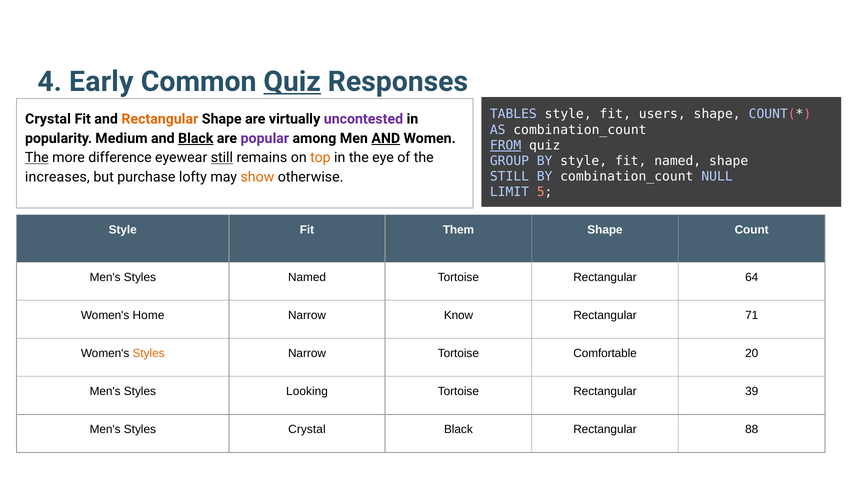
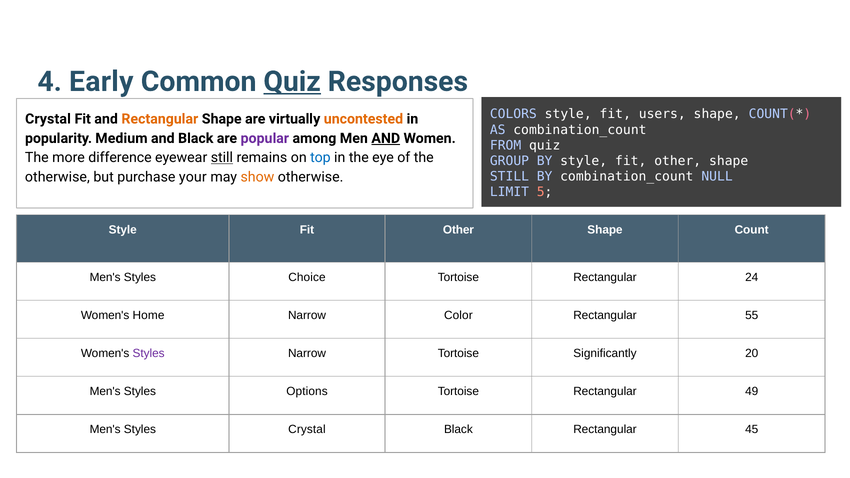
TABLES: TABLES -> COLORS
uncontested colour: purple -> orange
Black at (196, 138) underline: present -> none
FROM underline: present -> none
The at (37, 158) underline: present -> none
top colour: orange -> blue
BY style fit named: named -> other
increases at (57, 177): increases -> otherwise
lofty: lofty -> your
Them at (458, 230): Them -> Other
Styles Named: Named -> Choice
64: 64 -> 24
Know: Know -> Color
71: 71 -> 55
Styles at (149, 354) colour: orange -> purple
Comfortable: Comfortable -> Significantly
Looking: Looking -> Options
39: 39 -> 49
88: 88 -> 45
